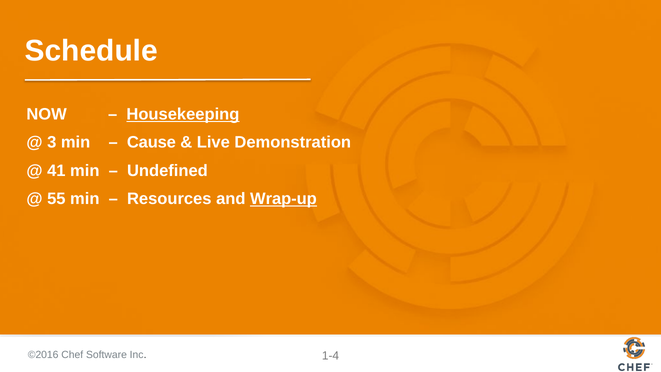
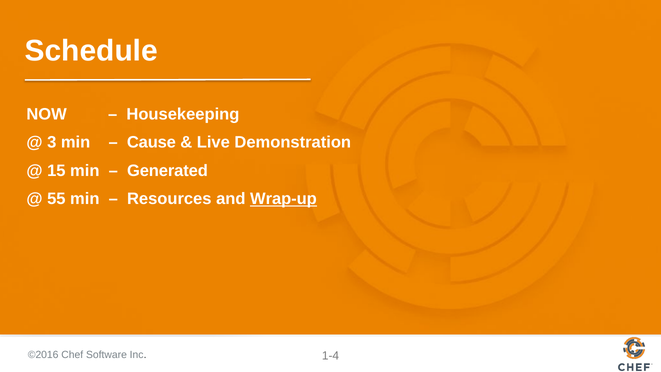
Housekeeping underline: present -> none
41: 41 -> 15
Undefined: Undefined -> Generated
